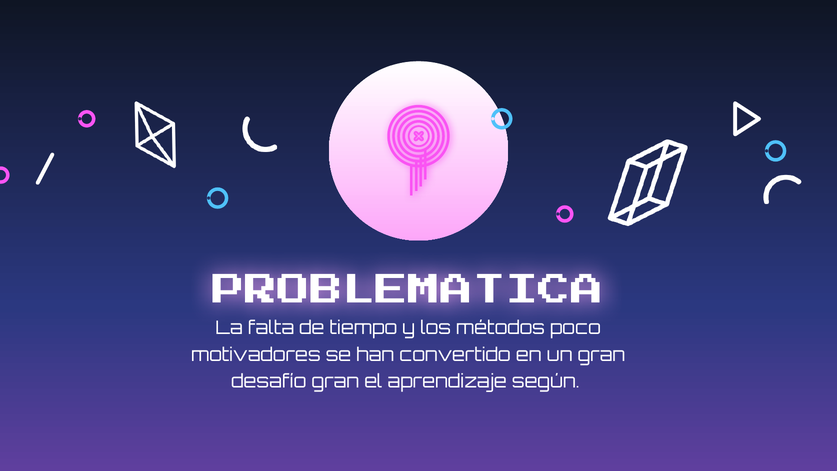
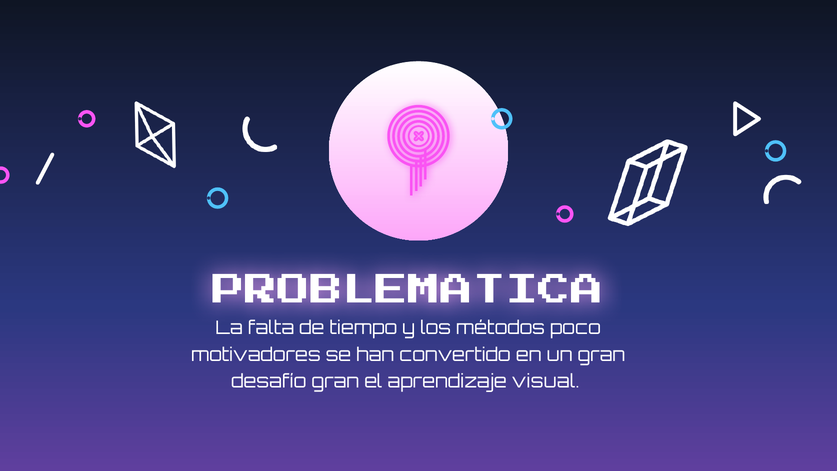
según: según -> visual
